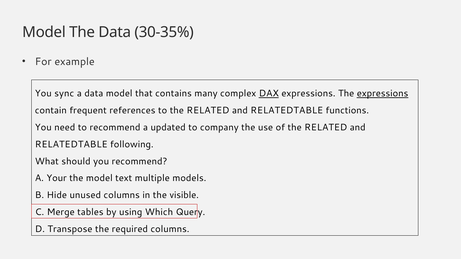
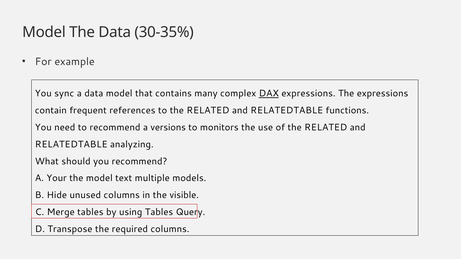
expressions at (383, 94) underline: present -> none
updated: updated -> versions
company: company -> monitors
following: following -> analyzing
using Which: Which -> Tables
